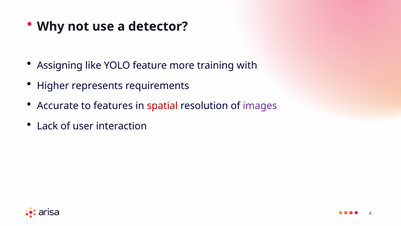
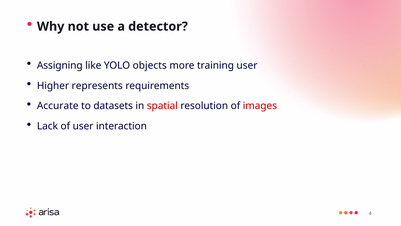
feature: feature -> objects
training with: with -> user
features: features -> datasets
images colour: purple -> red
